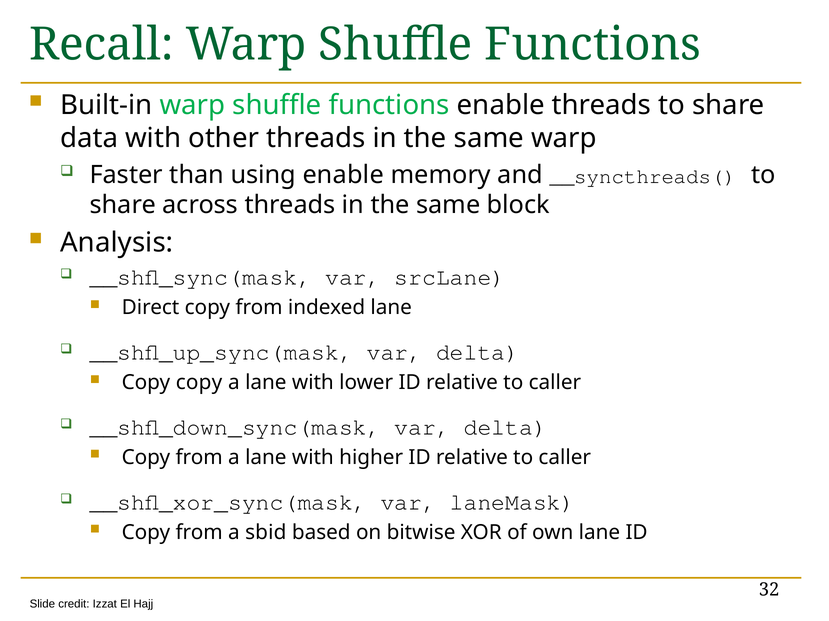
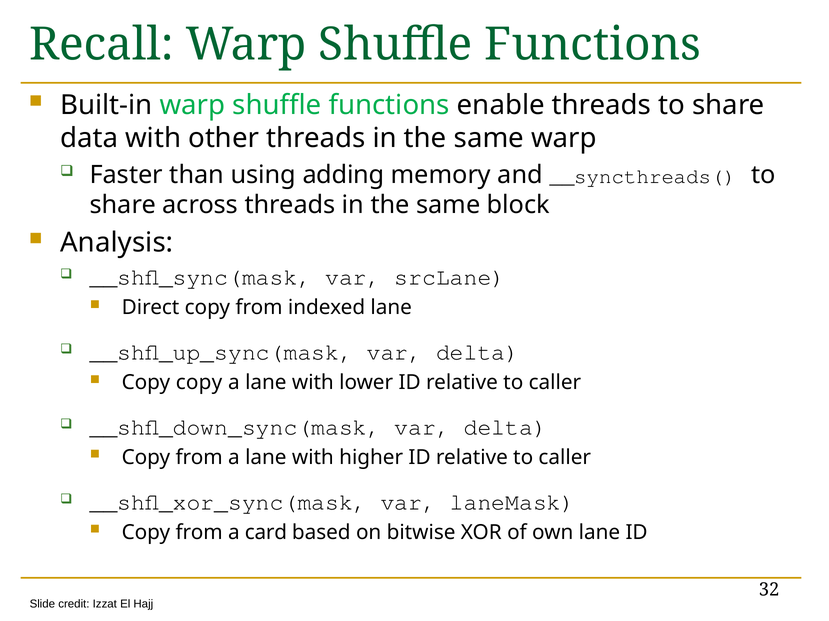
using enable: enable -> adding
sbid: sbid -> card
